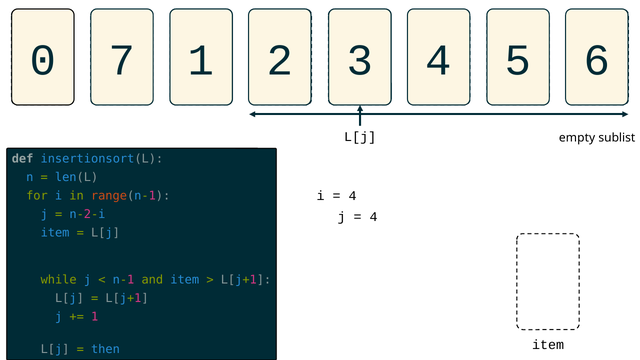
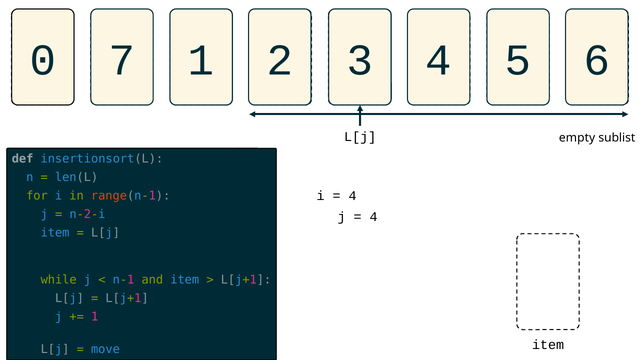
then: then -> move
